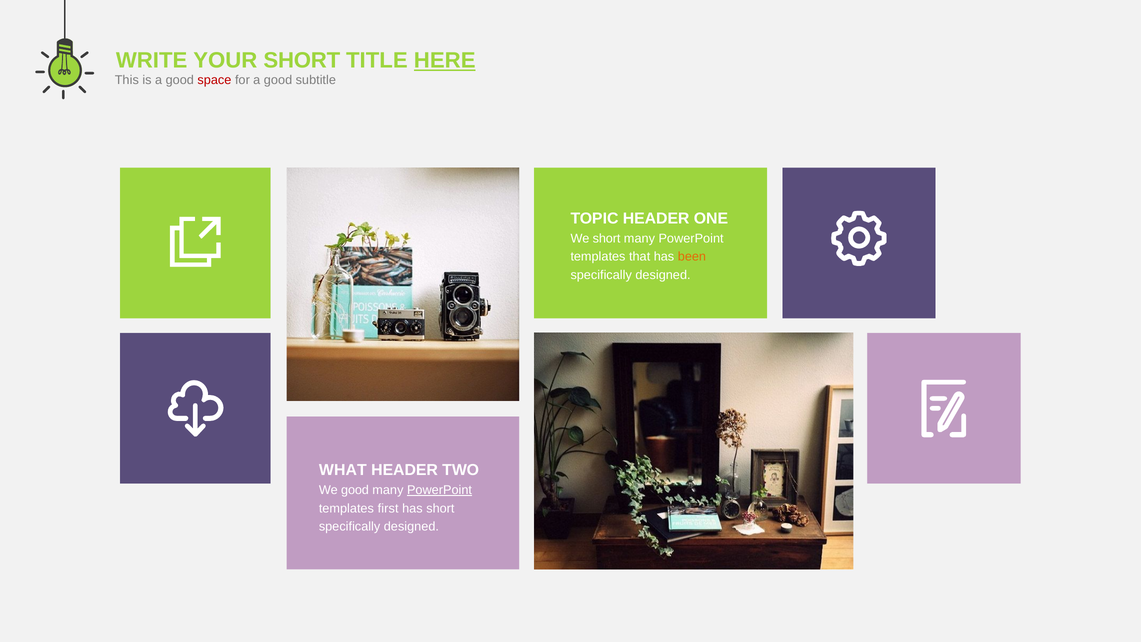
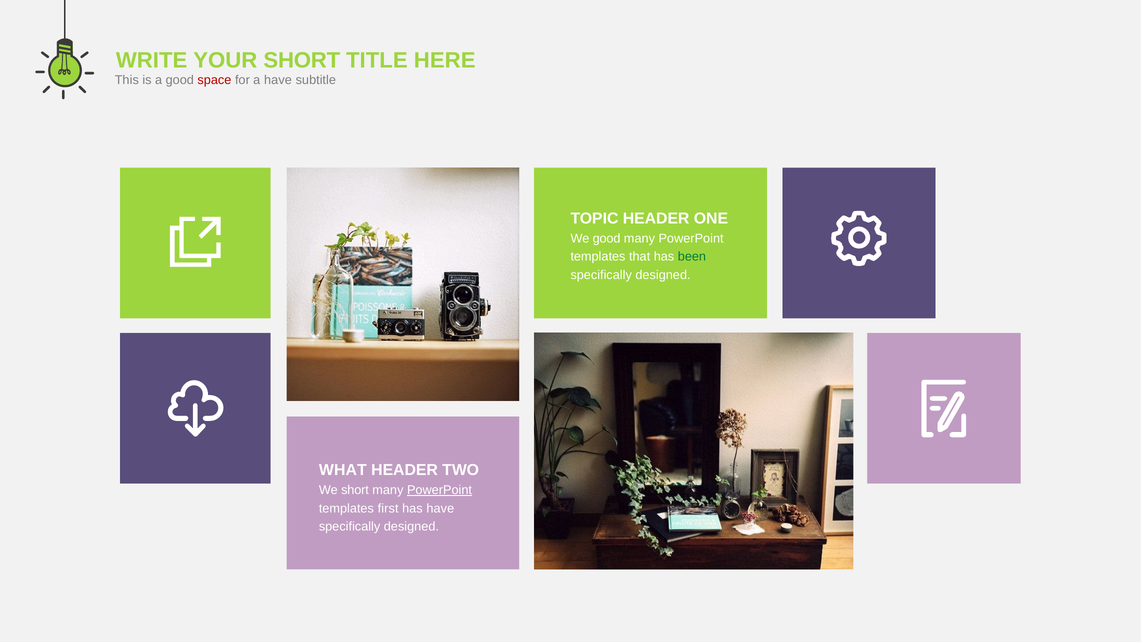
HERE underline: present -> none
for a good: good -> have
We short: short -> good
been colour: orange -> green
We good: good -> short
has short: short -> have
